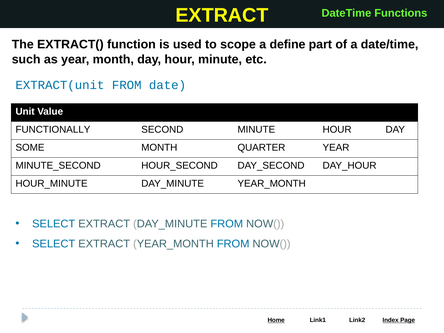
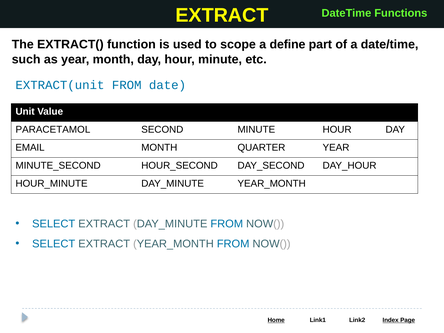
FUNCTIONALLY: FUNCTIONALLY -> PARACETAMOL
SOME: SOME -> EMAIL
